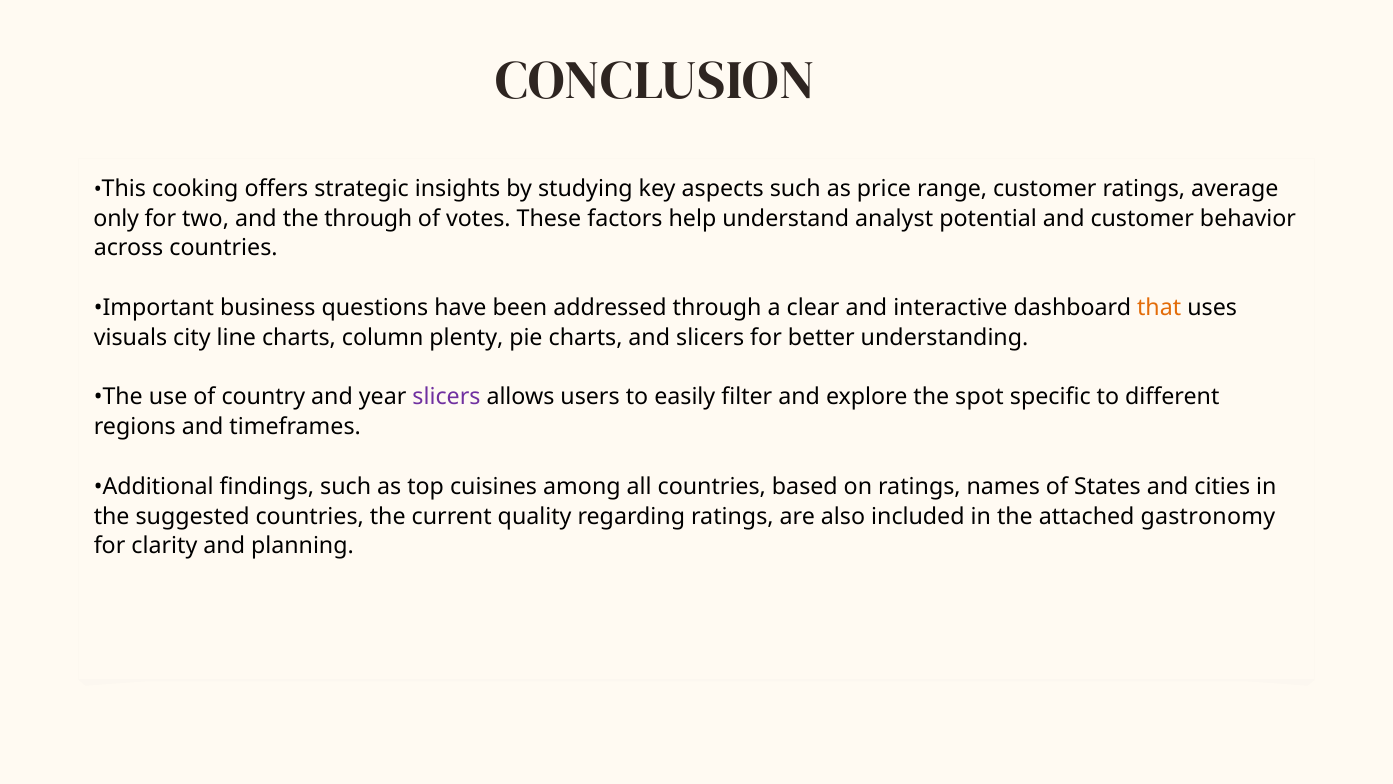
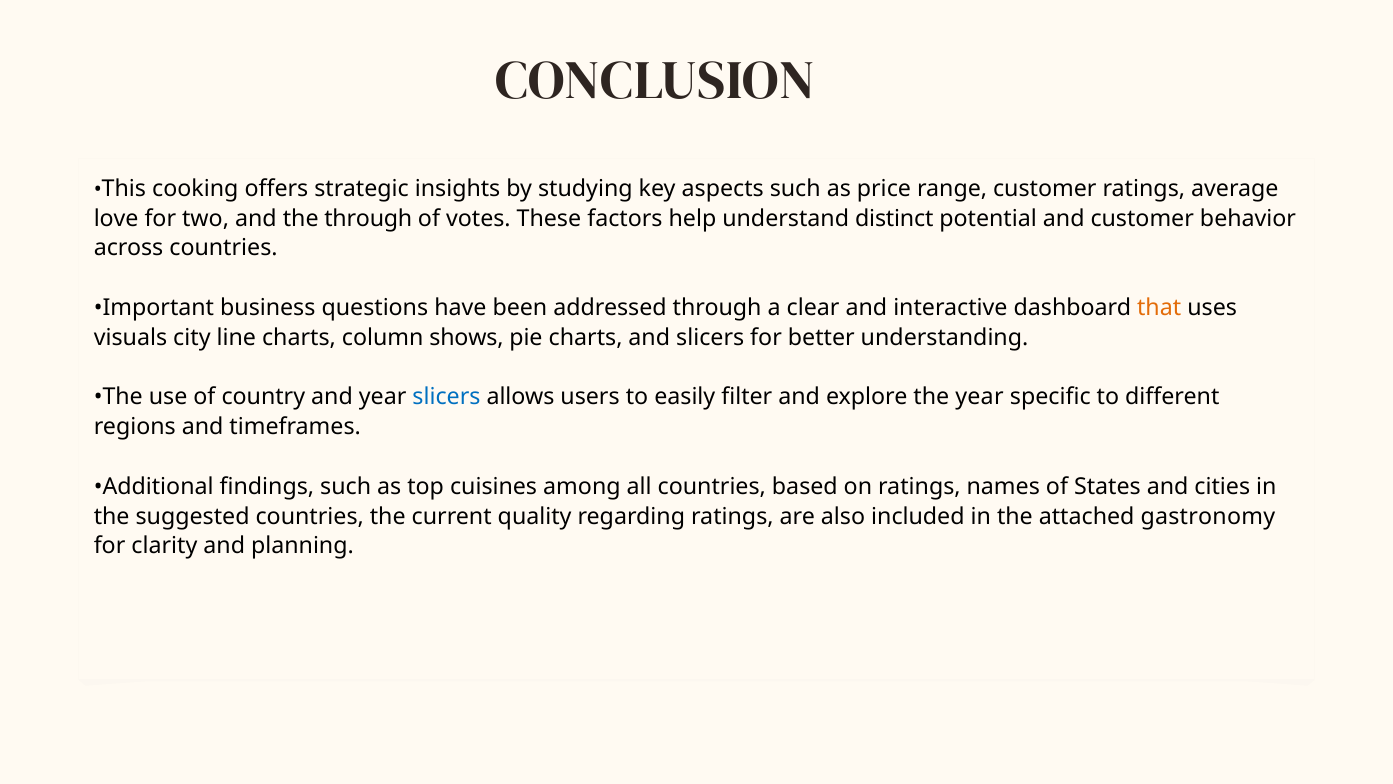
only: only -> love
analyst: analyst -> distinct
plenty: plenty -> shows
slicers at (446, 397) colour: purple -> blue
the spot: spot -> year
